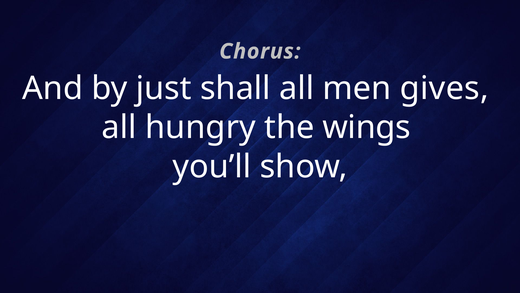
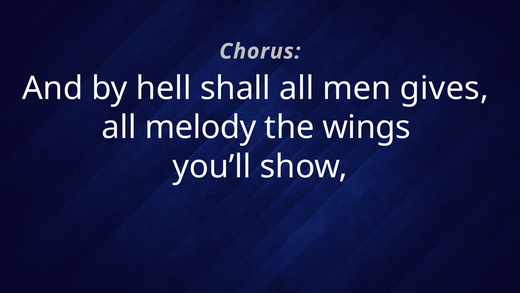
just: just -> hell
hungry: hungry -> melody
